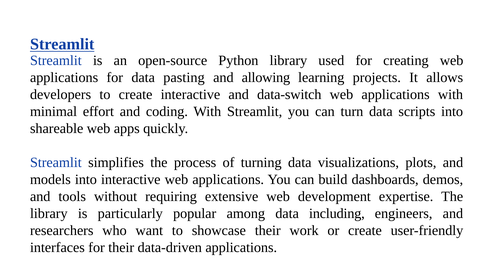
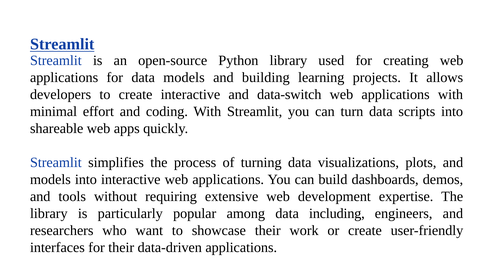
data pasting: pasting -> models
allowing: allowing -> building
